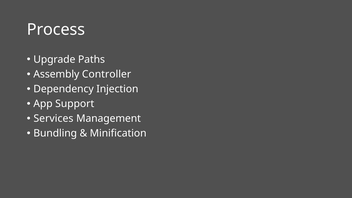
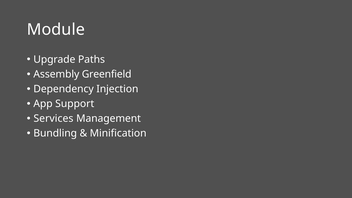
Process: Process -> Module
Controller: Controller -> Greenfield
